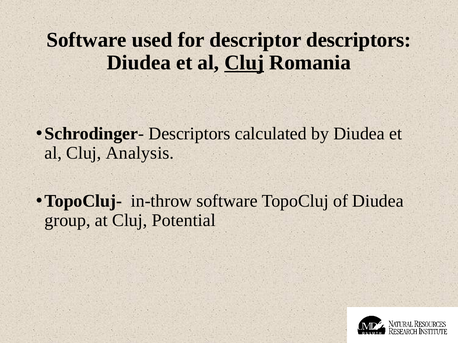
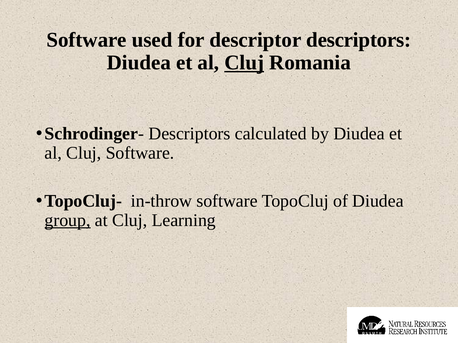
Cluj Analysis: Analysis -> Software
group underline: none -> present
Potential: Potential -> Learning
